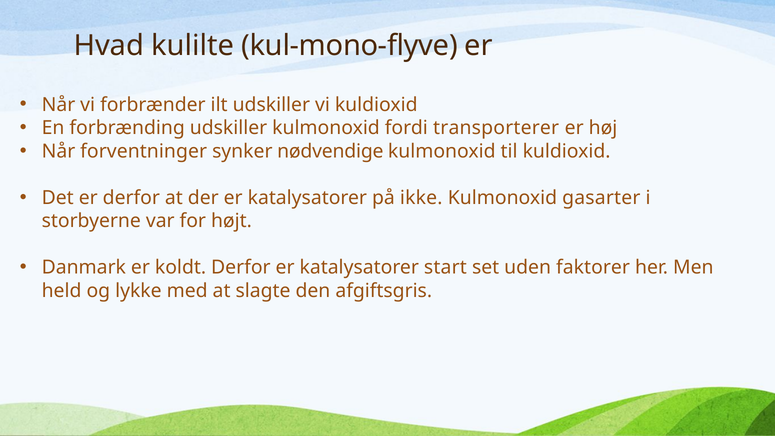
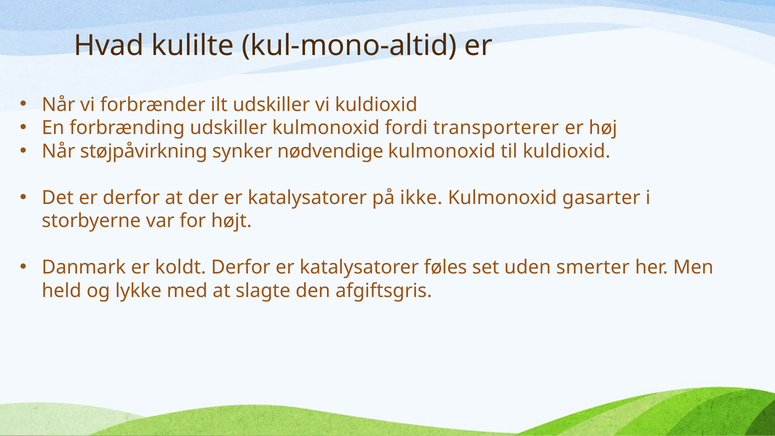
kul-mono-flyve: kul-mono-flyve -> kul-mono-altid
forventninger: forventninger -> støjpåvirkning
start: start -> føles
faktorer: faktorer -> smerter
